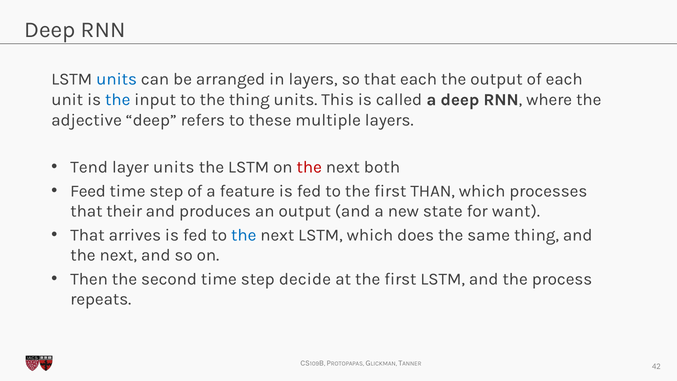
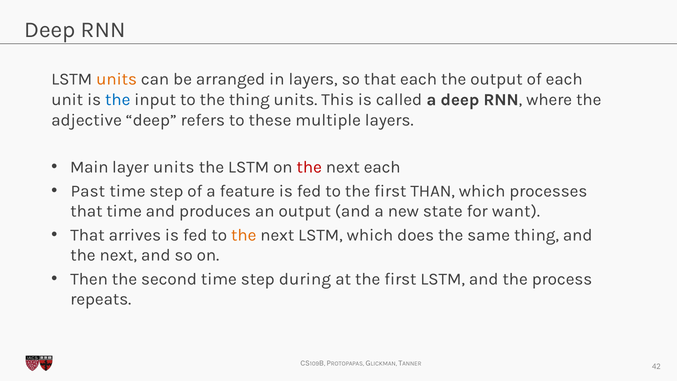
units at (117, 79) colour: blue -> orange
Tend: Tend -> Main
next both: both -> each
Feed: Feed -> Past
that their: their -> time
the at (244, 235) colour: blue -> orange
decide: decide -> during
